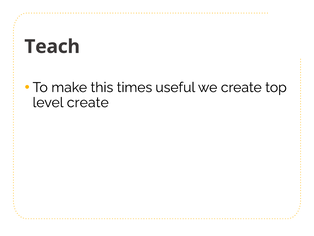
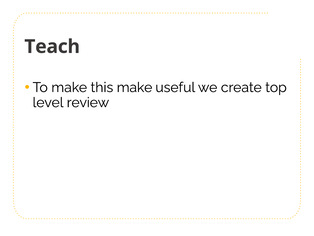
this times: times -> make
level create: create -> review
